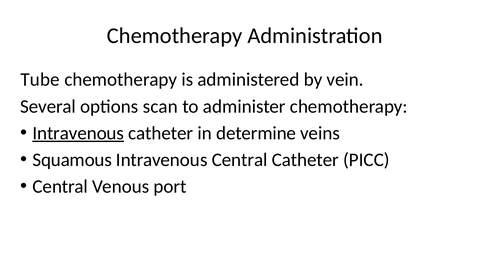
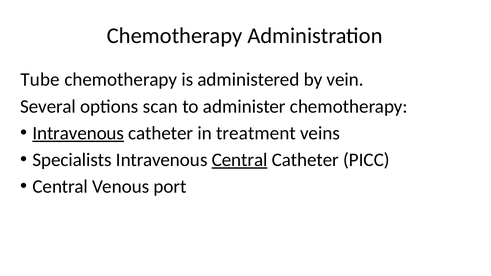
determine: determine -> treatment
Squamous: Squamous -> Specialists
Central at (240, 160) underline: none -> present
